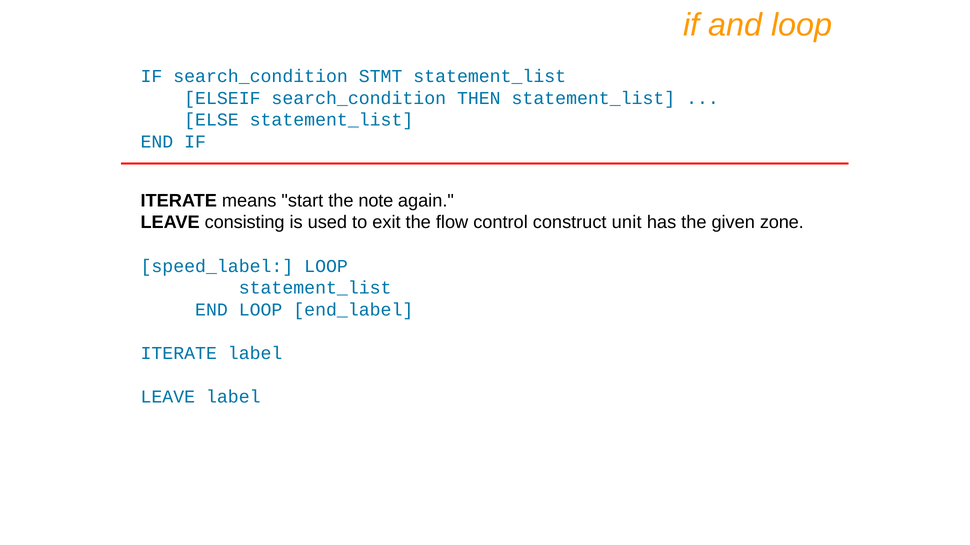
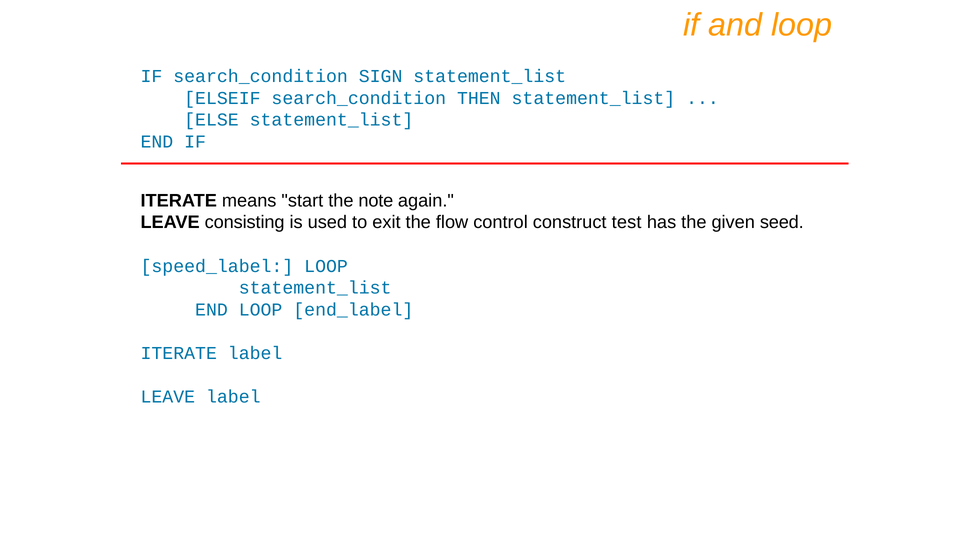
STMT: STMT -> SIGN
unit: unit -> test
zone: zone -> seed
